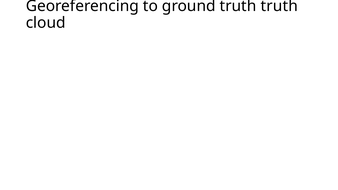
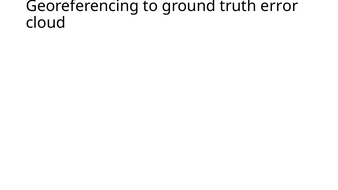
truth truth: truth -> error
